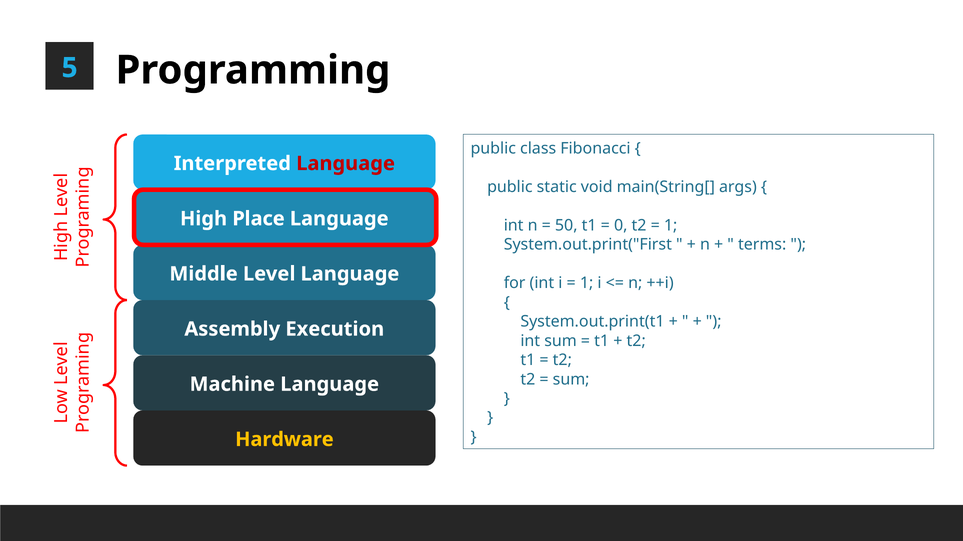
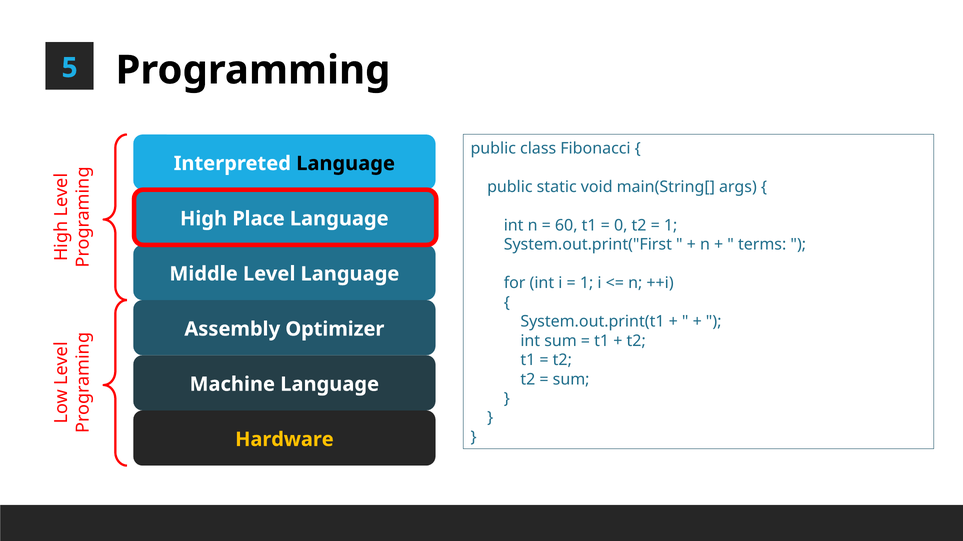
Language at (346, 164) colour: red -> black
50: 50 -> 60
Execution: Execution -> Optimizer
